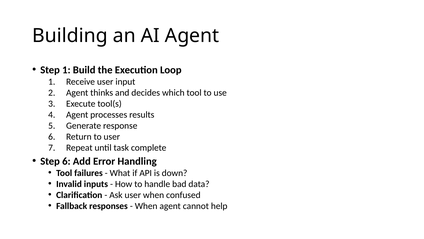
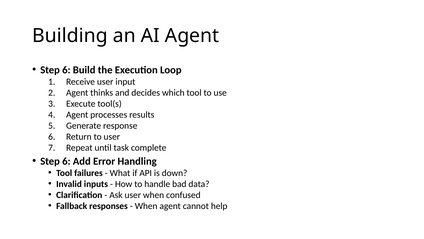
1 at (66, 70): 1 -> 6
